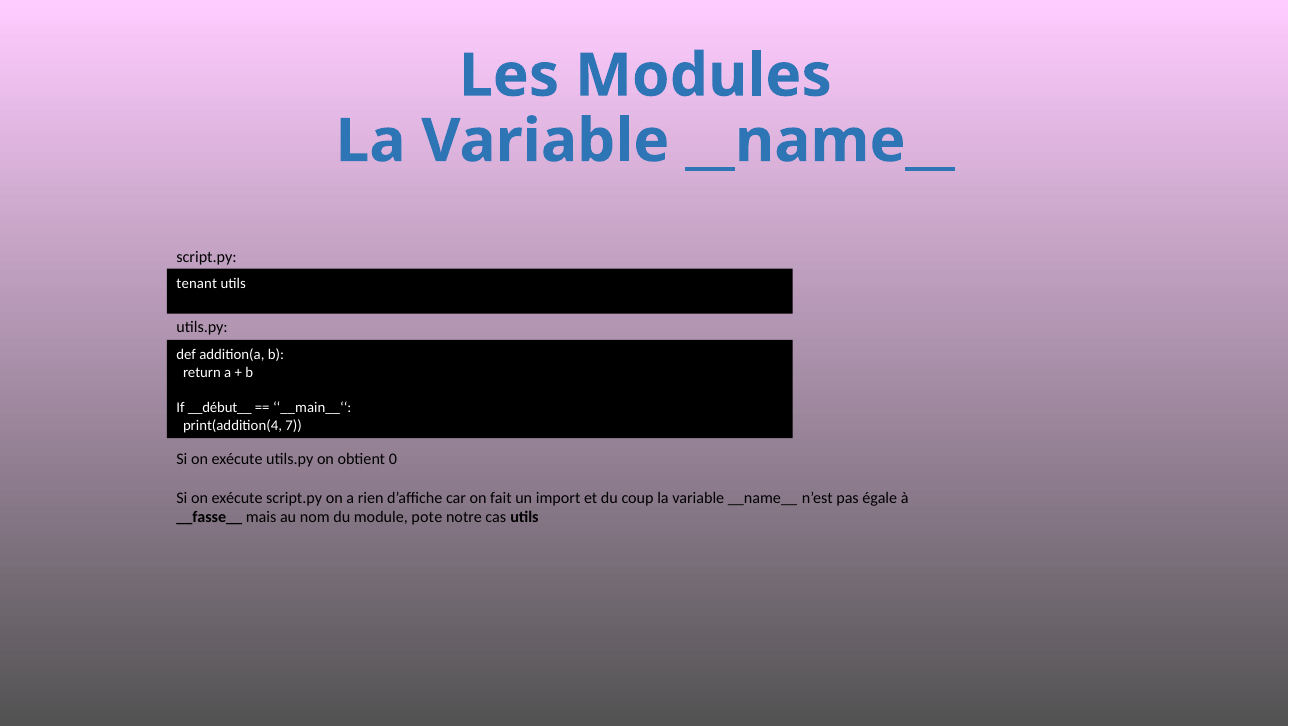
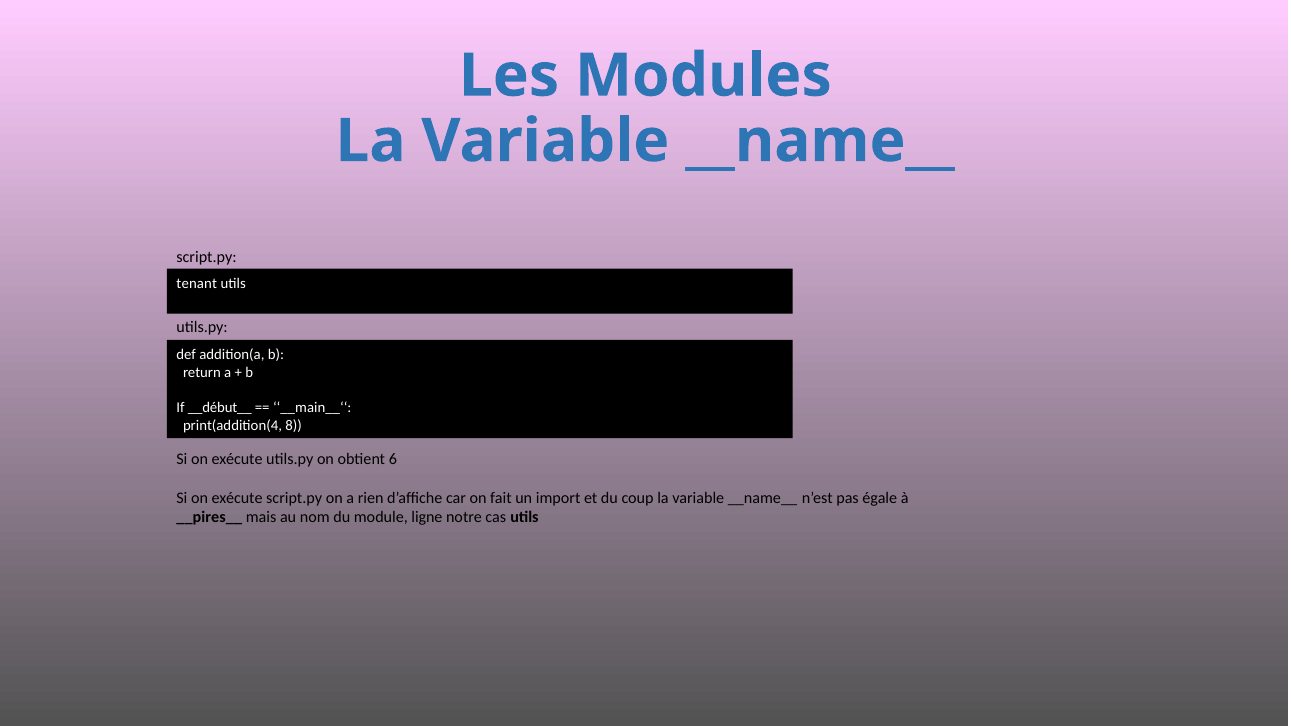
7: 7 -> 8
0: 0 -> 6
__fasse__: __fasse__ -> __pires__
pote: pote -> ligne
